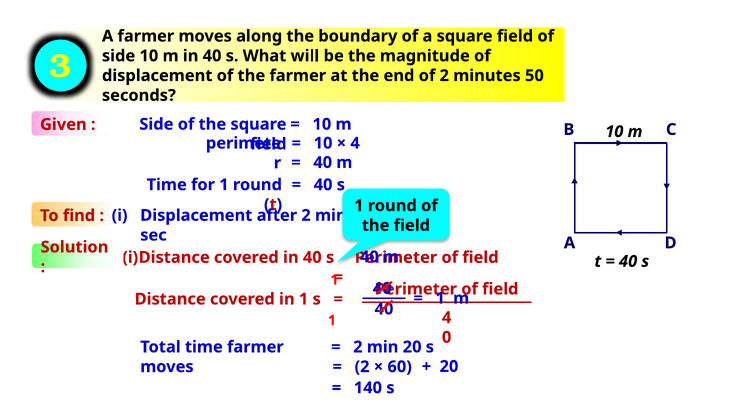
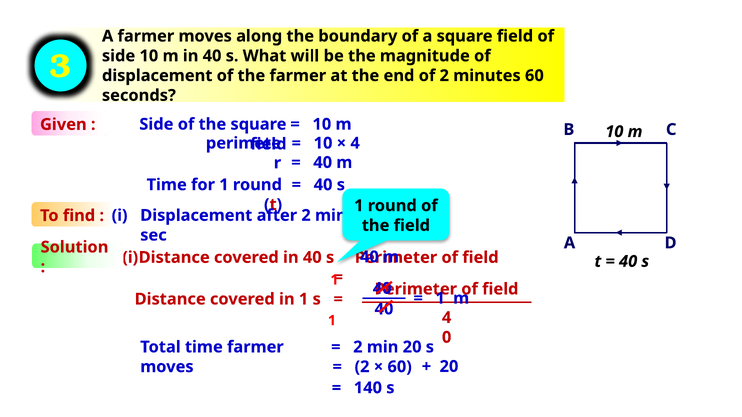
minutes 50: 50 -> 60
